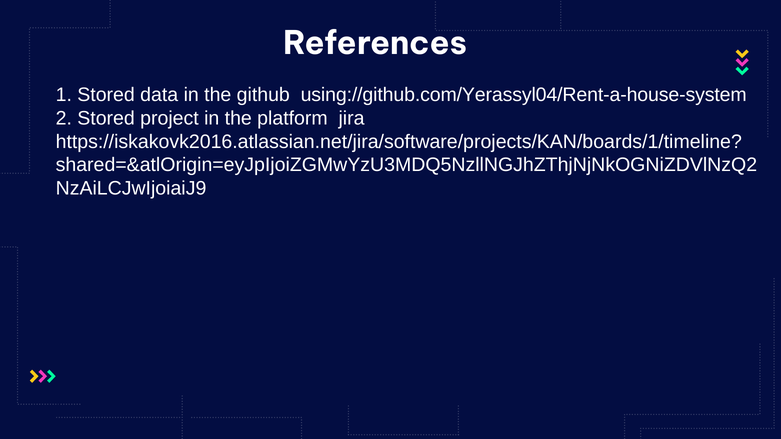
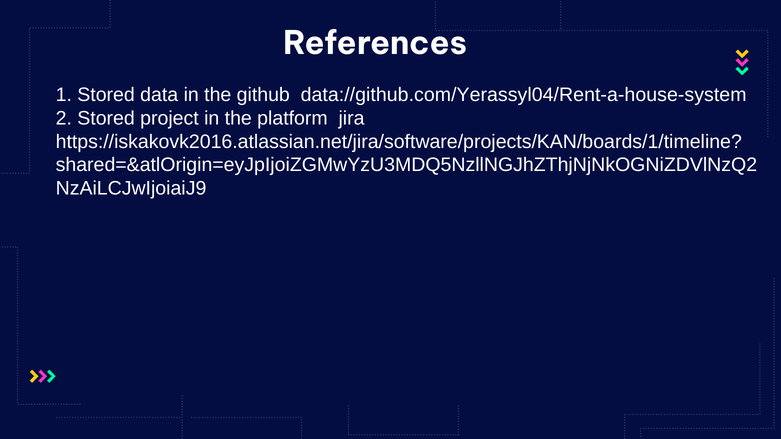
using://github.com/Yerassyl04/Rent-a-house-system: using://github.com/Yerassyl04/Rent-a-house-system -> data://github.com/Yerassyl04/Rent-a-house-system
